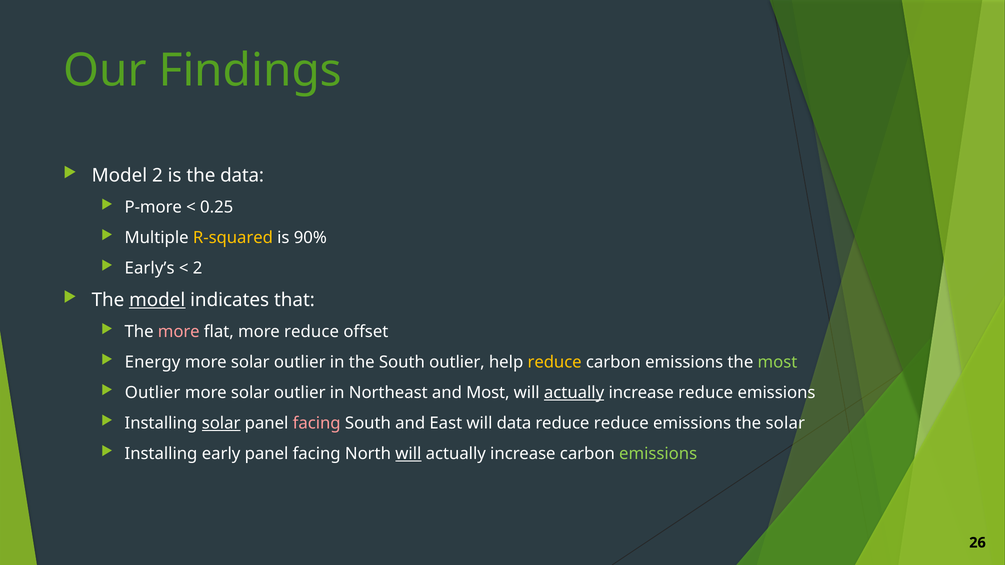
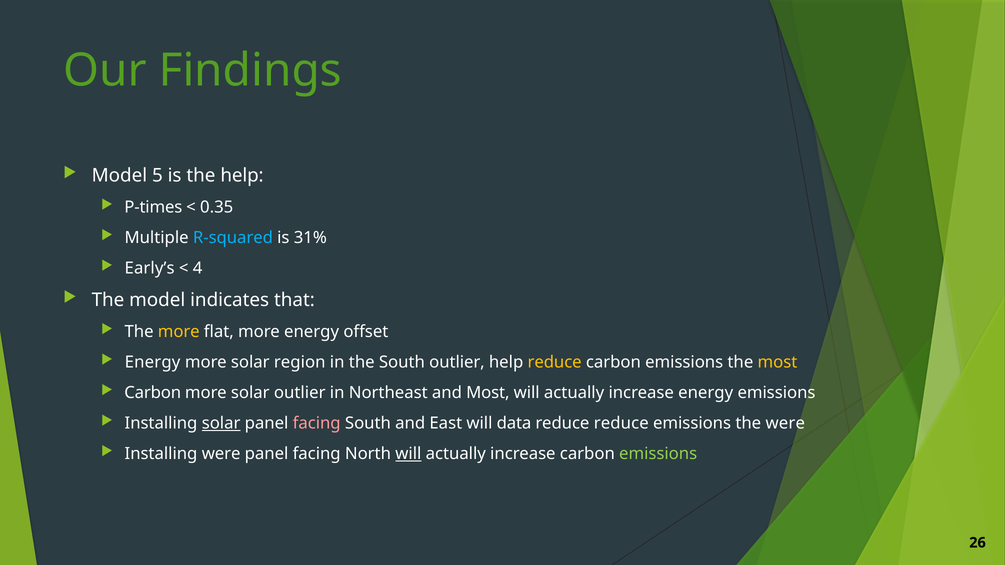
Model 2: 2 -> 5
the data: data -> help
P-more: P-more -> P-times
0.25: 0.25 -> 0.35
R-squared colour: yellow -> light blue
90%: 90% -> 31%
2 at (198, 268): 2 -> 4
model at (157, 300) underline: present -> none
more at (179, 332) colour: pink -> yellow
more reduce: reduce -> energy
outlier at (300, 362): outlier -> region
most at (777, 362) colour: light green -> yellow
Outlier at (153, 393): Outlier -> Carbon
actually at (574, 393) underline: present -> none
increase reduce: reduce -> energy
the solar: solar -> were
Installing early: early -> were
